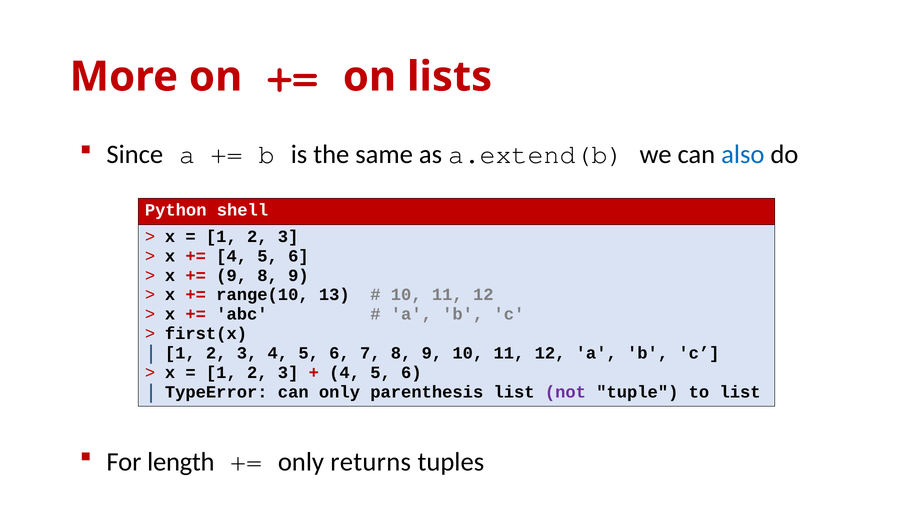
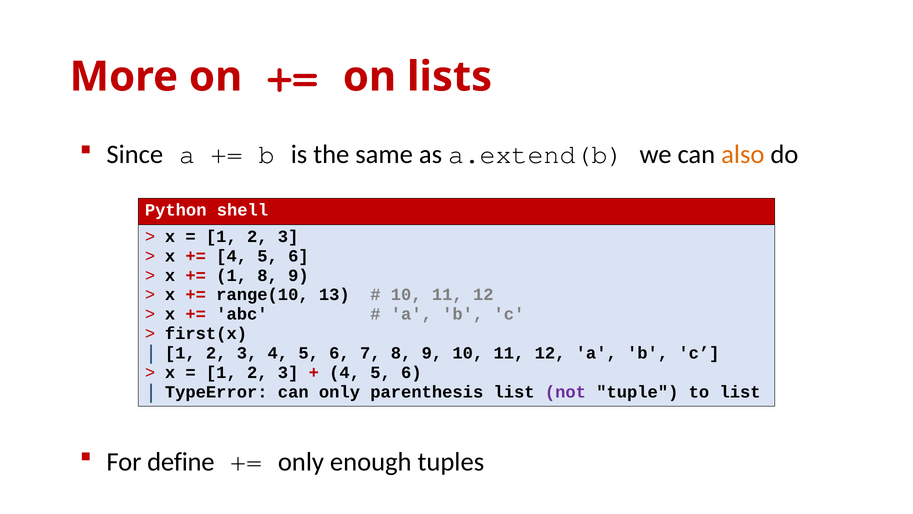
also colour: blue -> orange
9 at (232, 275): 9 -> 1
length: length -> define
returns: returns -> enough
